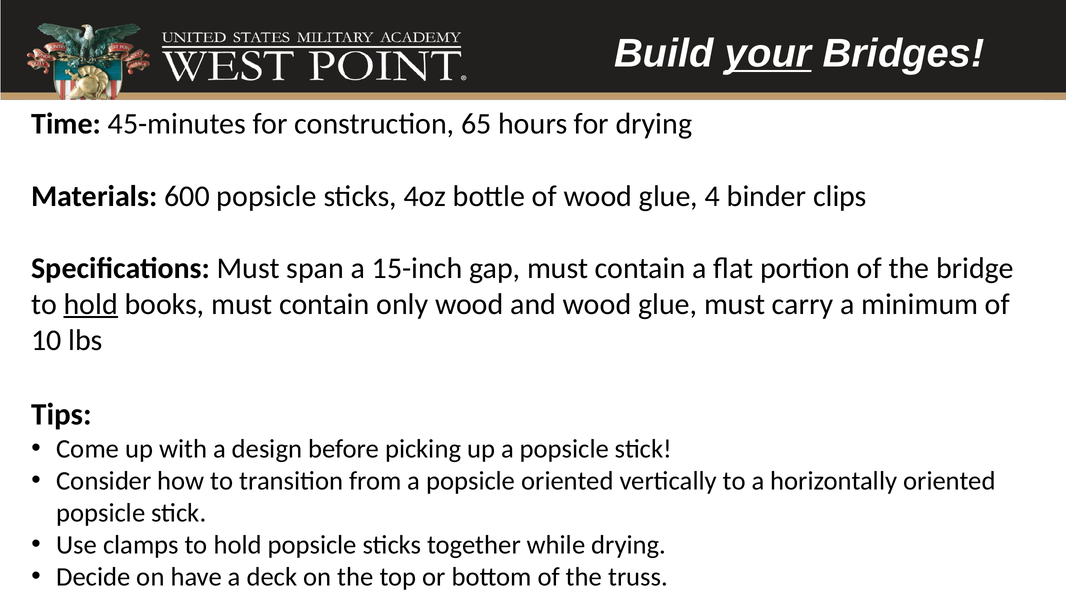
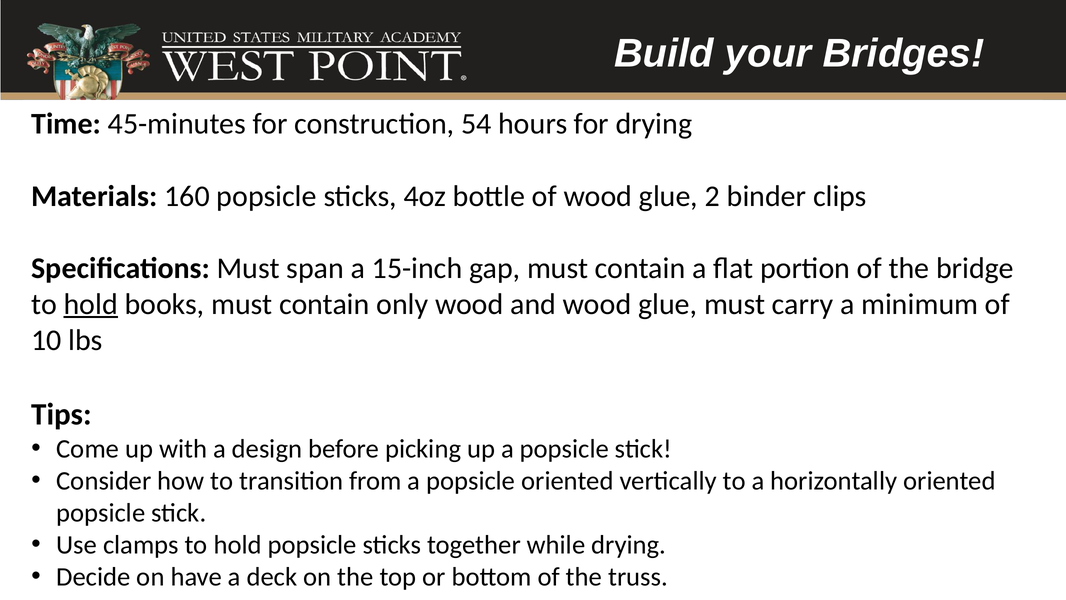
your underline: present -> none
65: 65 -> 54
600: 600 -> 160
4: 4 -> 2
